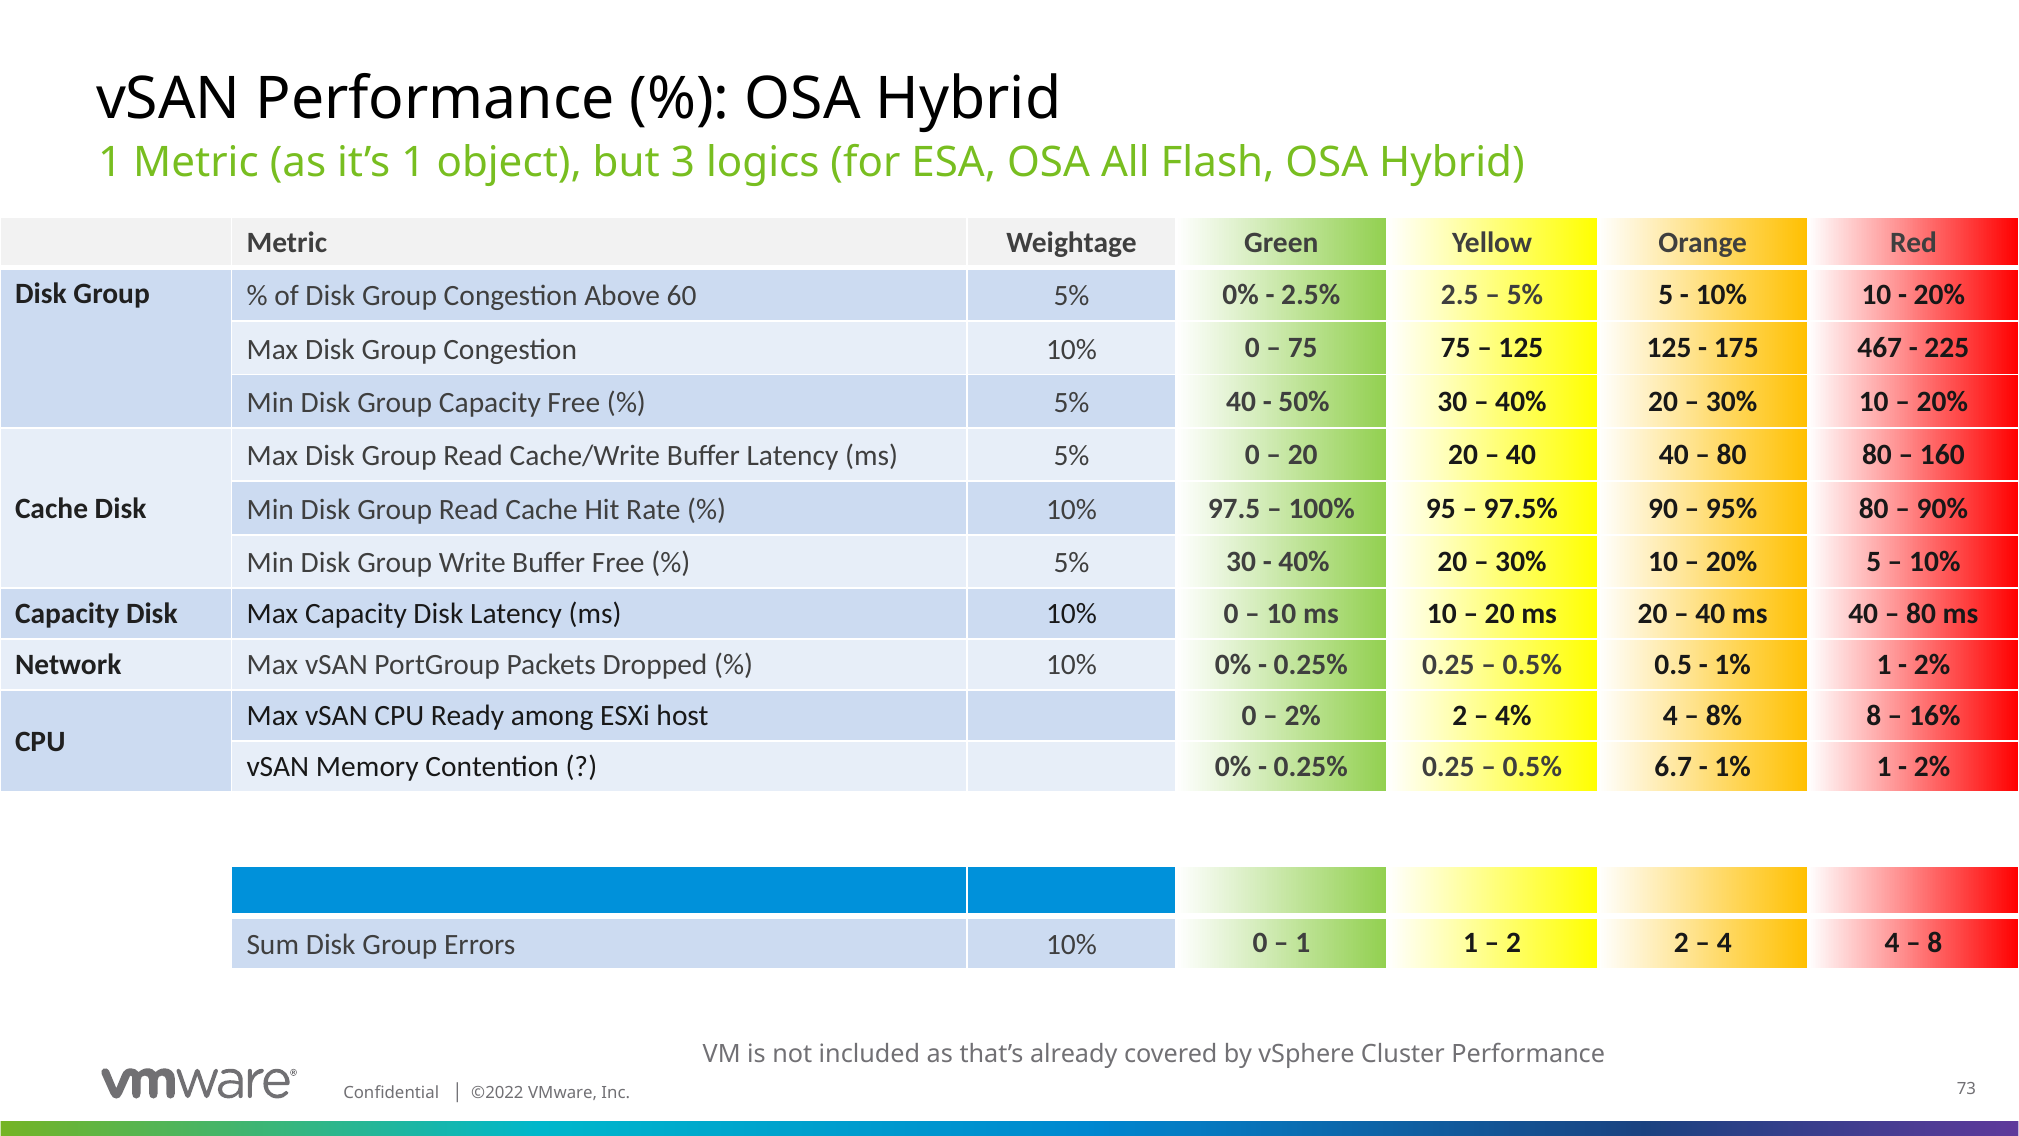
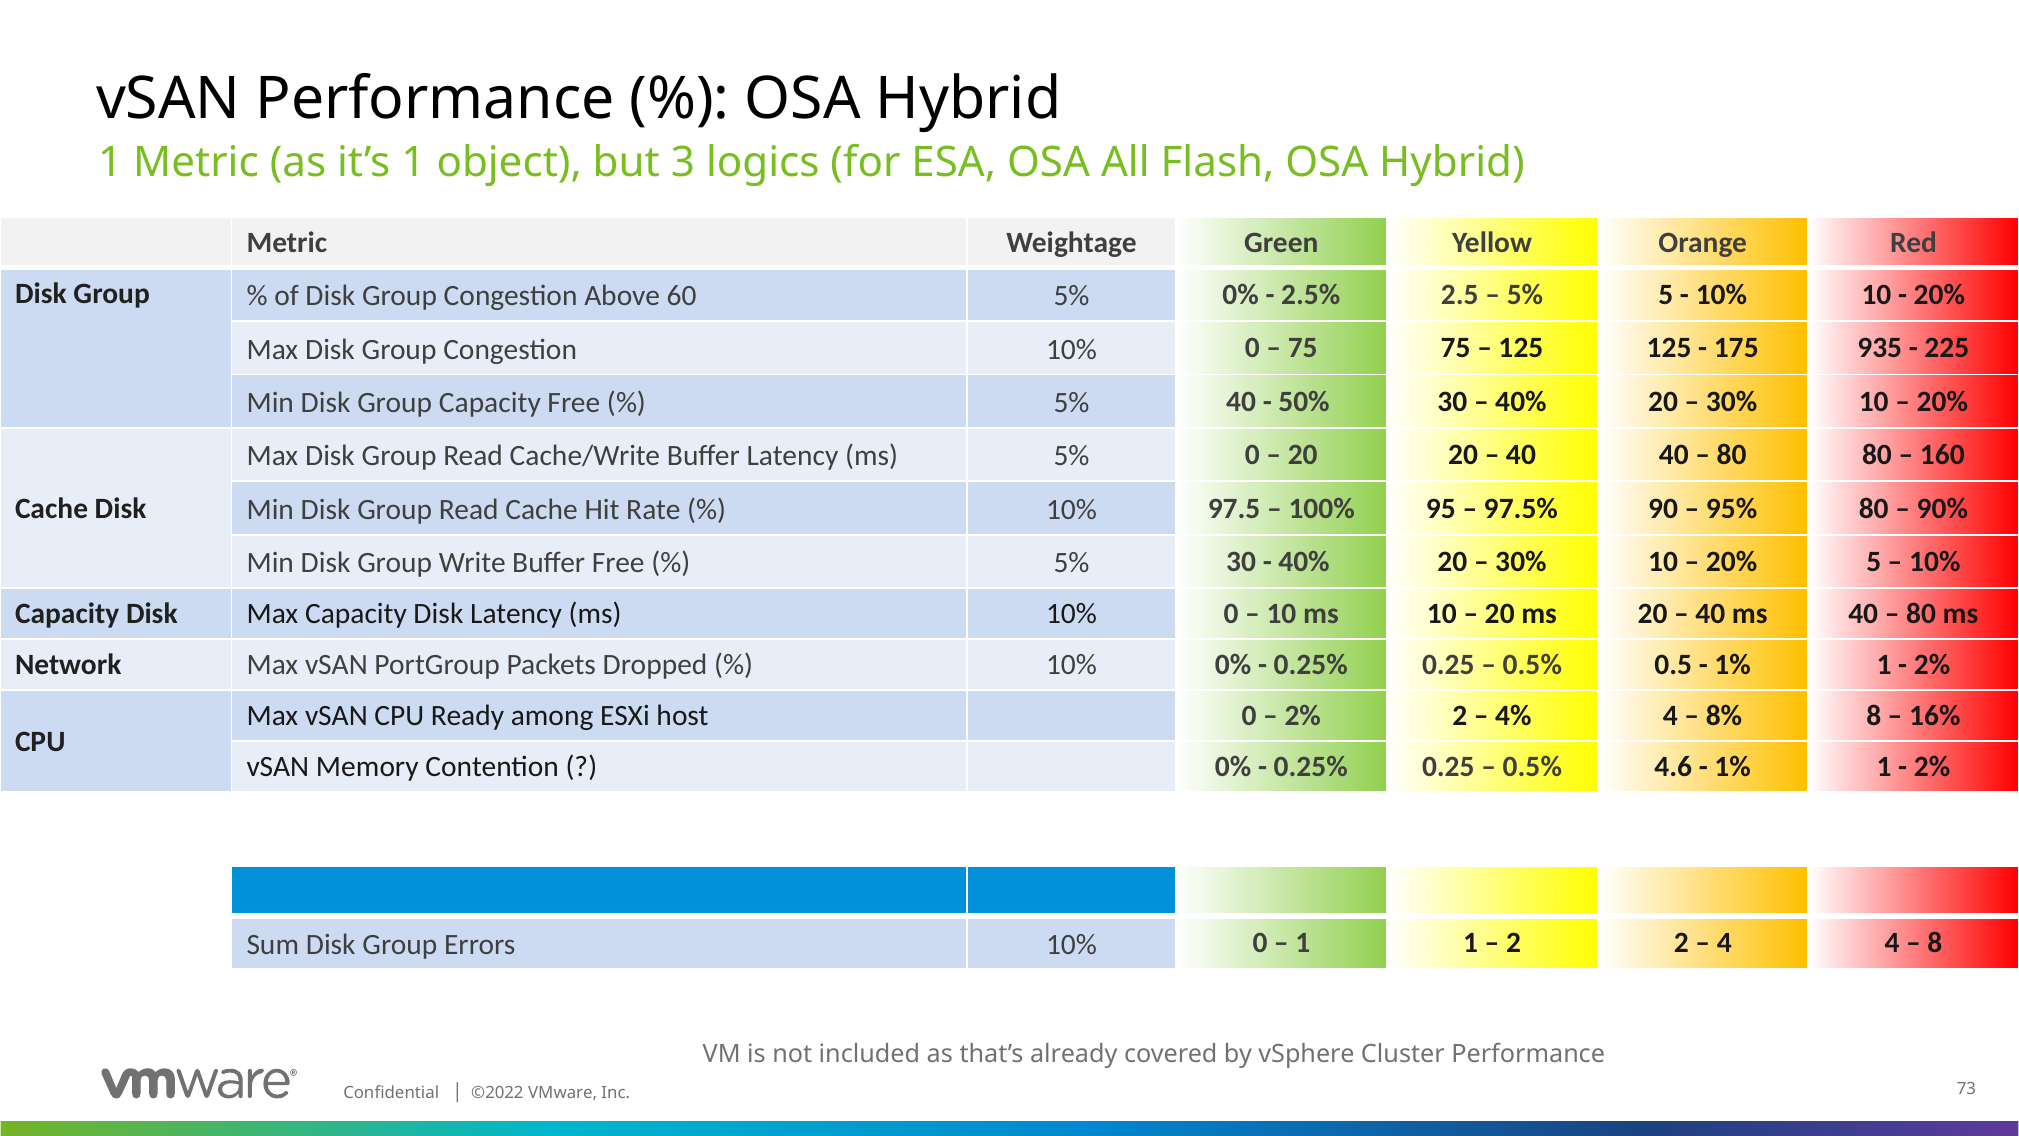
467: 467 -> 935
6.7: 6.7 -> 4.6
